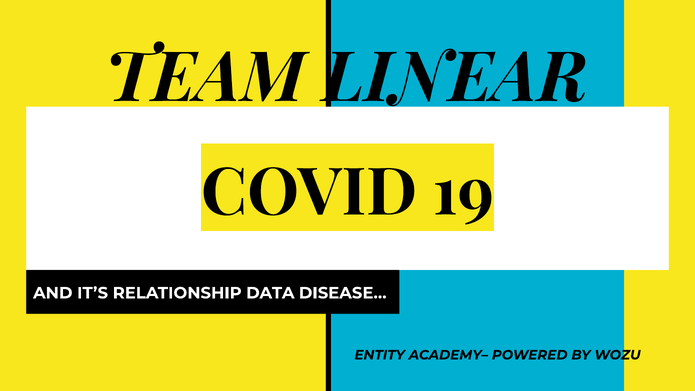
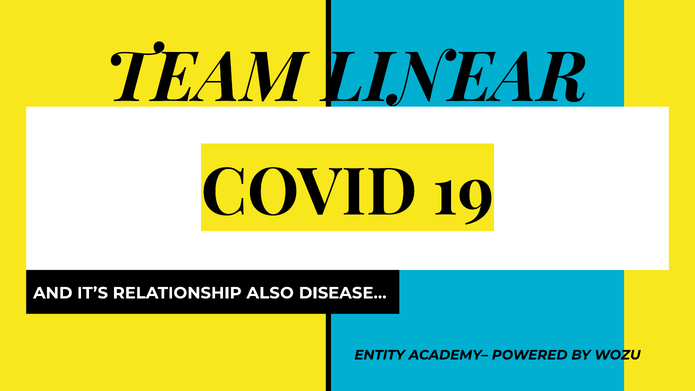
DATA: DATA -> ALSO
